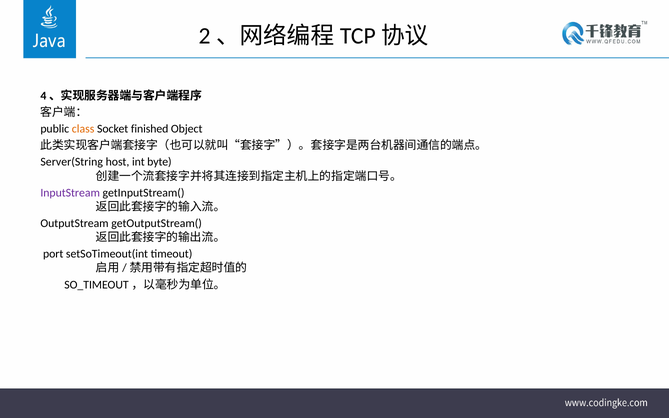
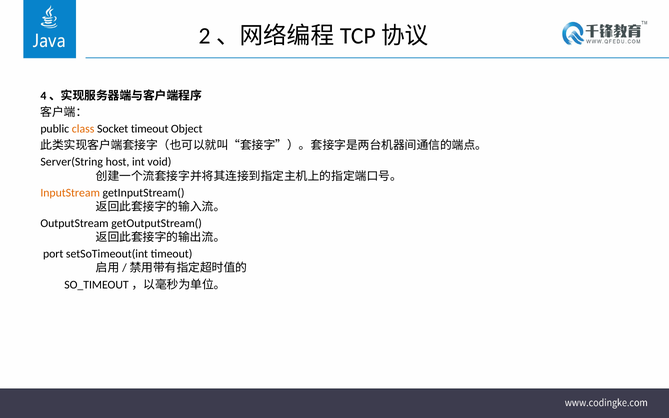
Socket finished: finished -> timeout
byte: byte -> void
InputStream colour: purple -> orange
